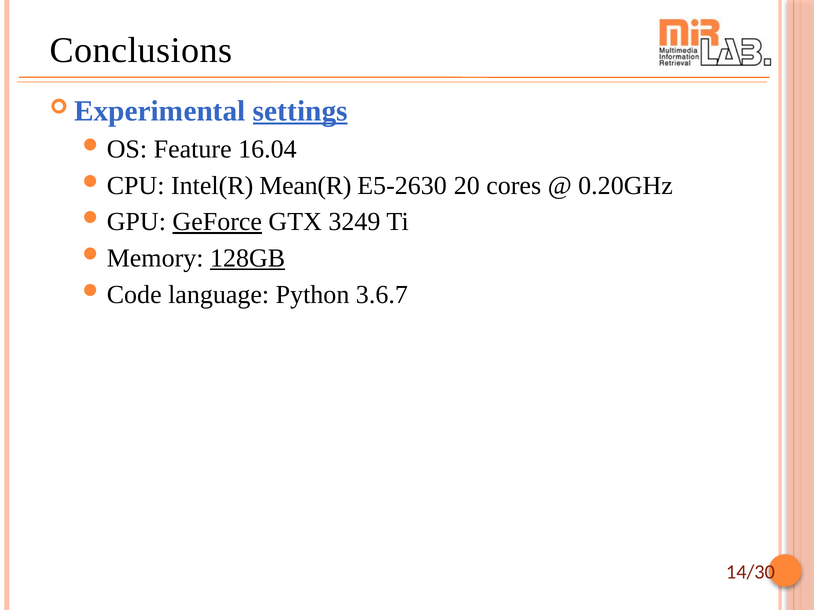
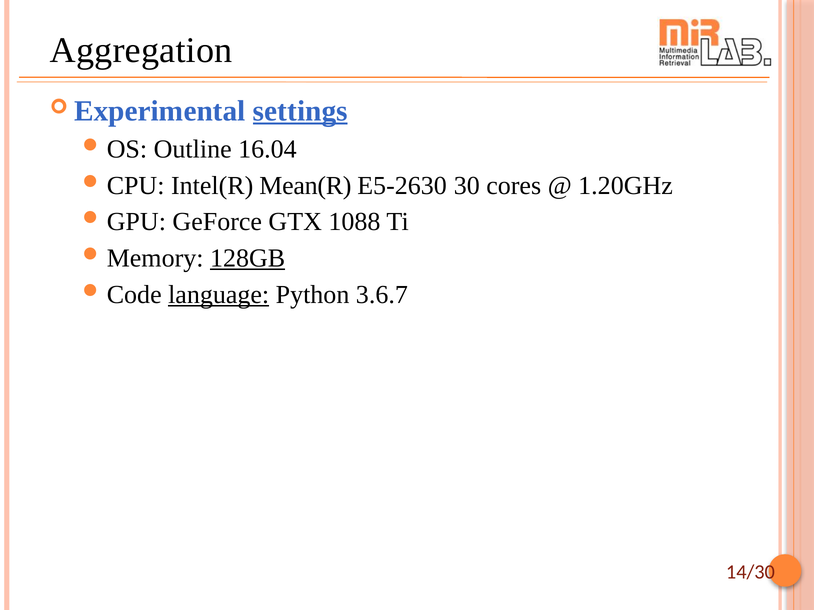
Conclusions: Conclusions -> Aggregation
Feature: Feature -> Outline
20: 20 -> 30
0.20GHz: 0.20GHz -> 1.20GHz
GeForce underline: present -> none
3249: 3249 -> 1088
language underline: none -> present
